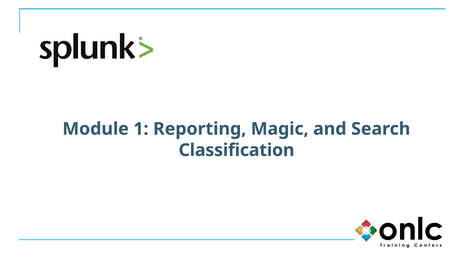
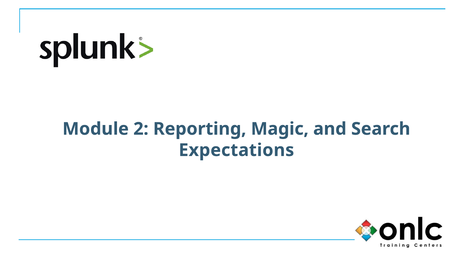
1: 1 -> 2
Classification: Classification -> Expectations
